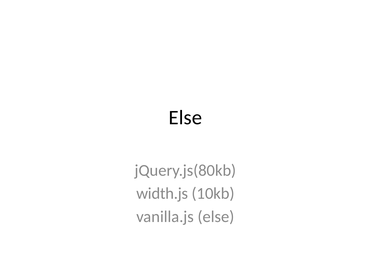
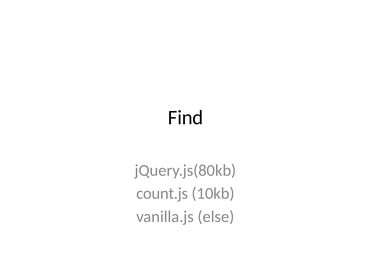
Else at (185, 118): Else -> Find
width.js: width.js -> count.js
